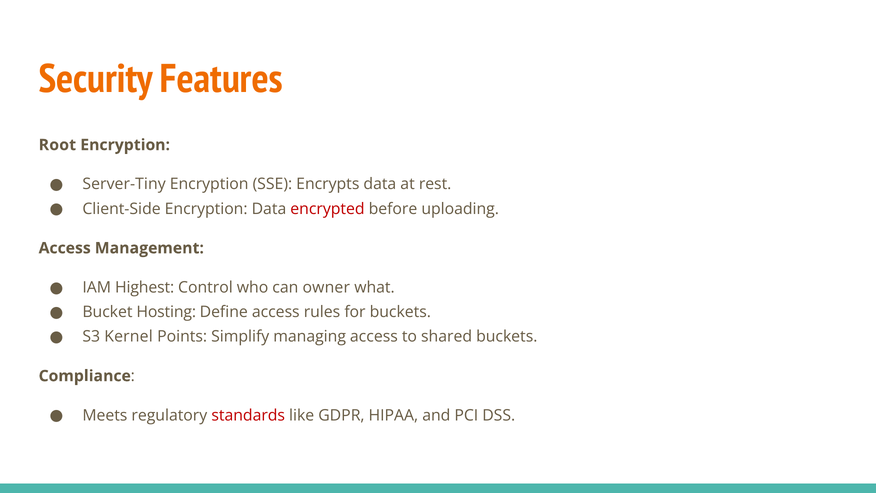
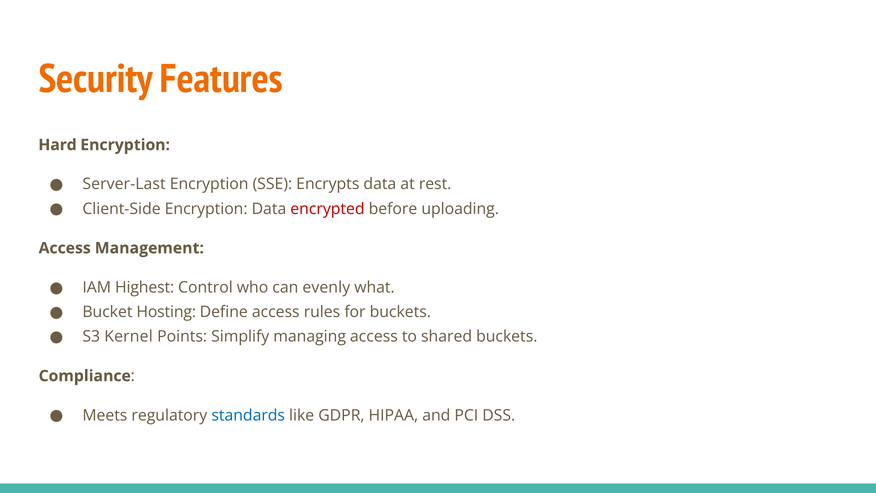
Root: Root -> Hard
Server-Tiny: Server-Tiny -> Server-Last
owner: owner -> evenly
standards colour: red -> blue
